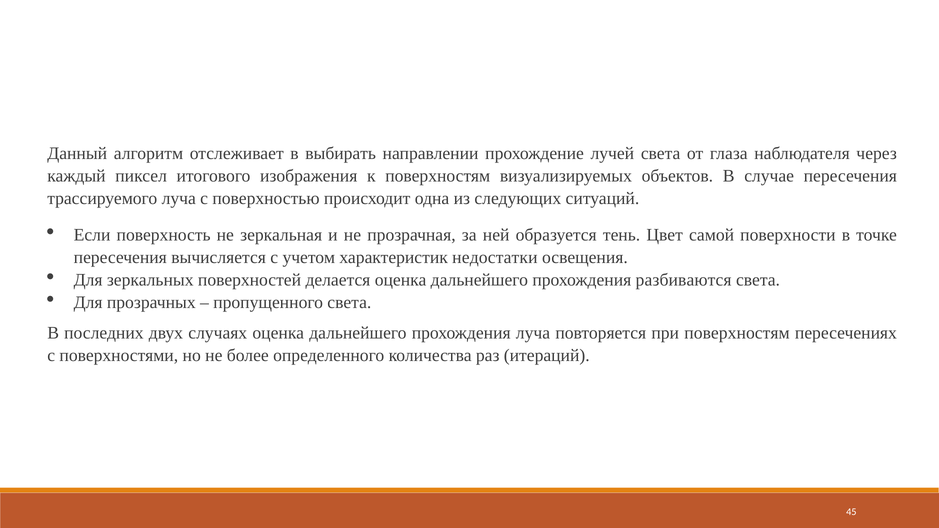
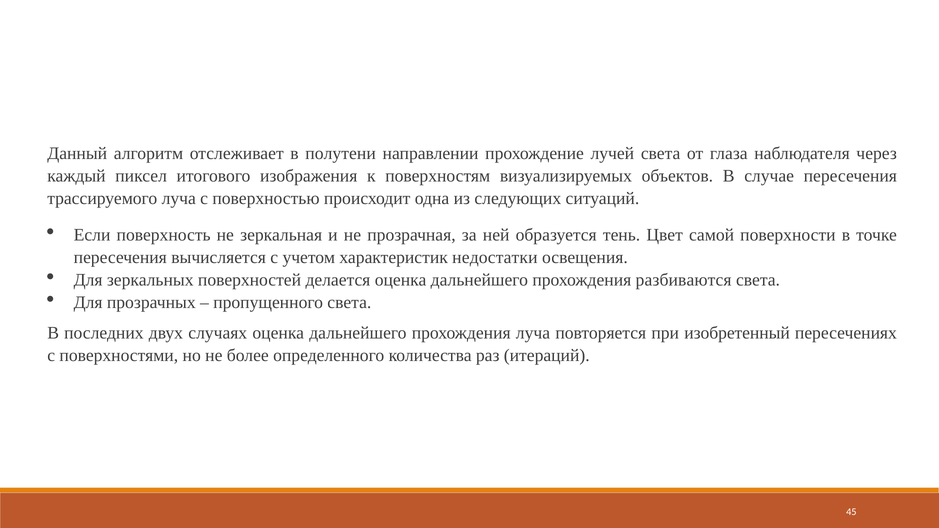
выбирать: выбирать -> полутени
при поверхностям: поверхностям -> изобретенный
